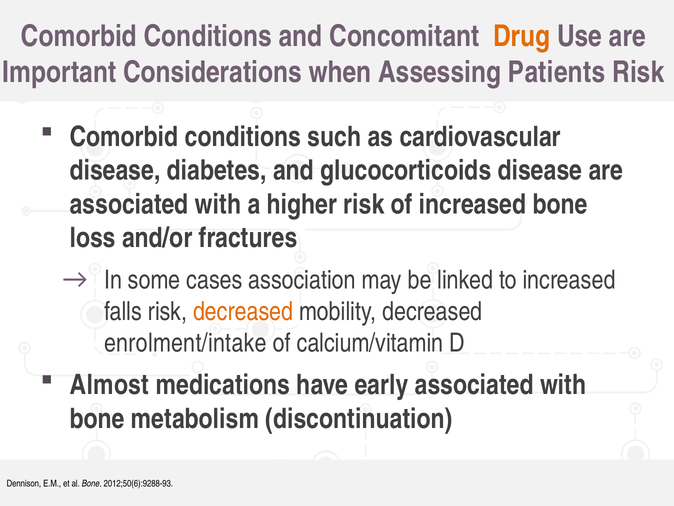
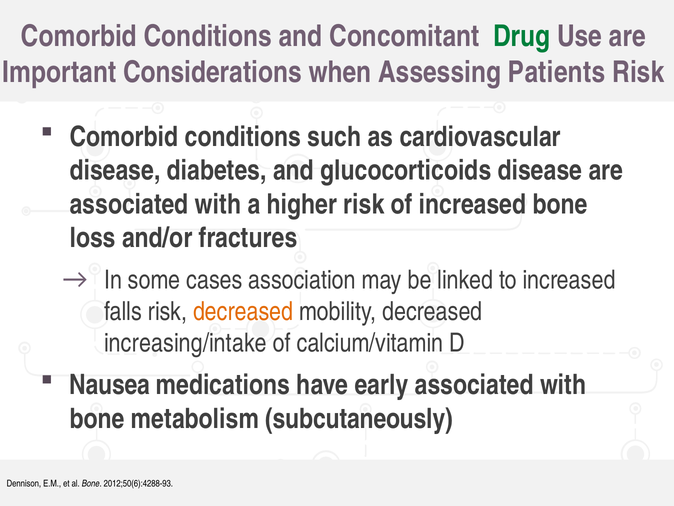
Drug colour: orange -> green
enrolment/intake: enrolment/intake -> increasing/intake
Almost: Almost -> Nausea
discontinuation: discontinuation -> subcutaneously
2012;50(6):9288-93: 2012;50(6):9288-93 -> 2012;50(6):4288-93
